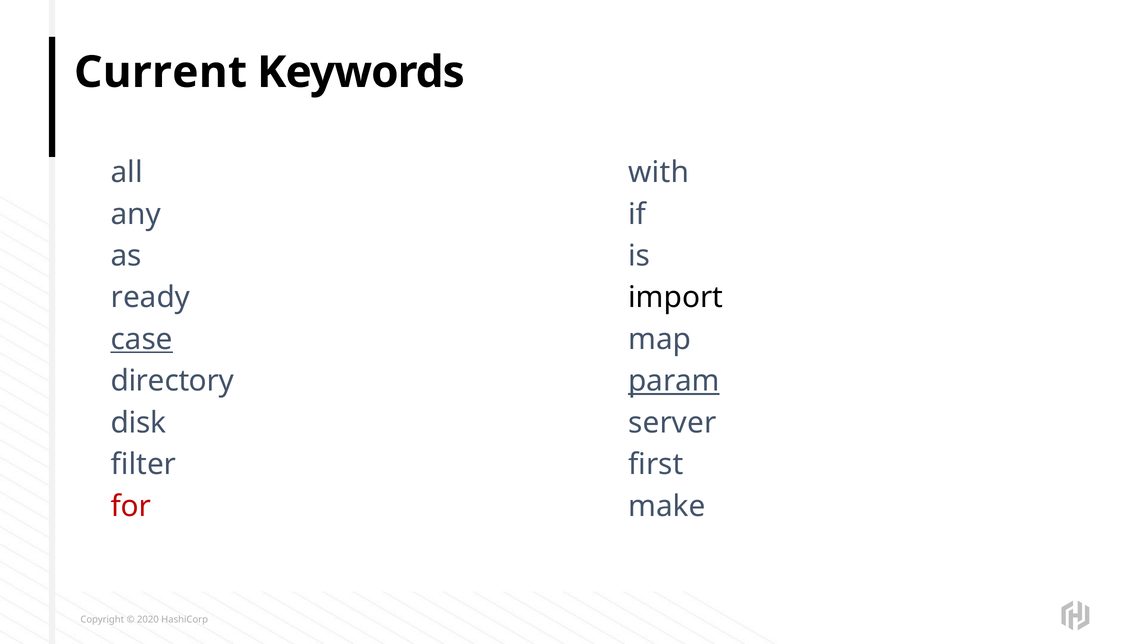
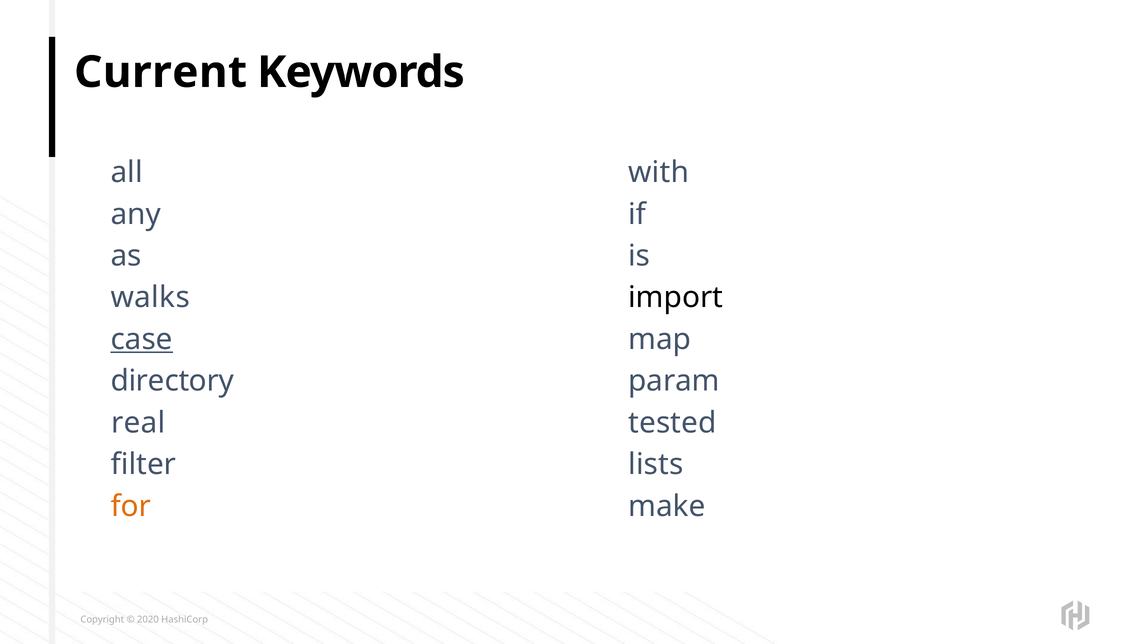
ready: ready -> walks
param underline: present -> none
disk: disk -> real
server: server -> tested
first: first -> lists
for colour: red -> orange
